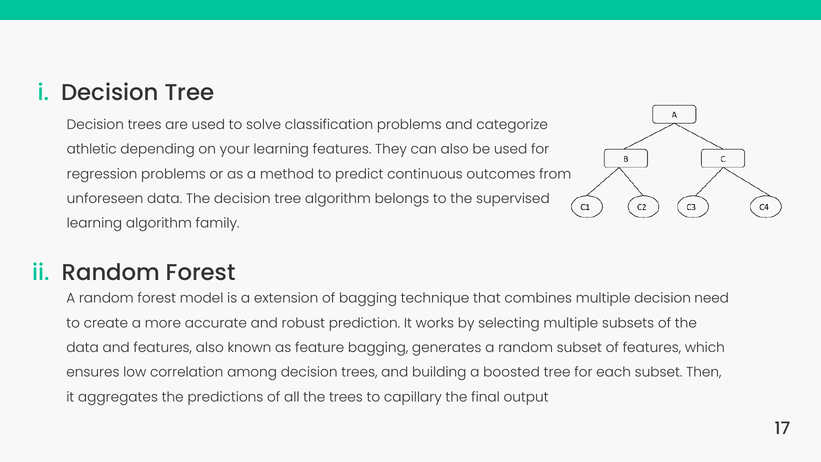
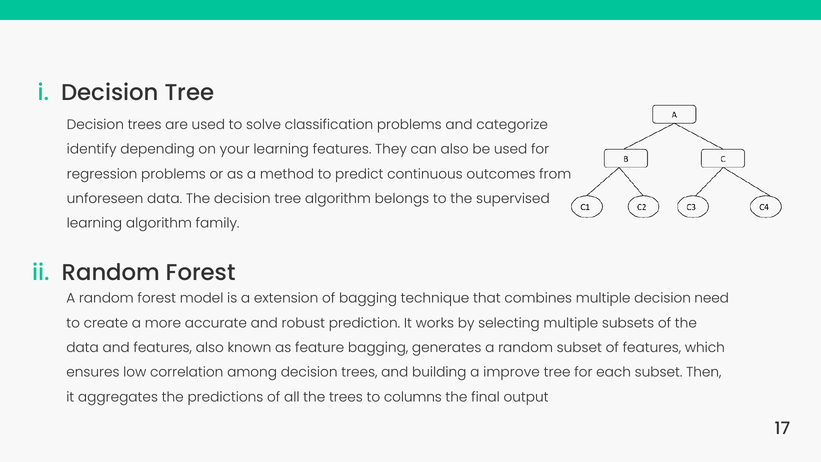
athletic: athletic -> identify
boosted: boosted -> improve
capillary: capillary -> columns
